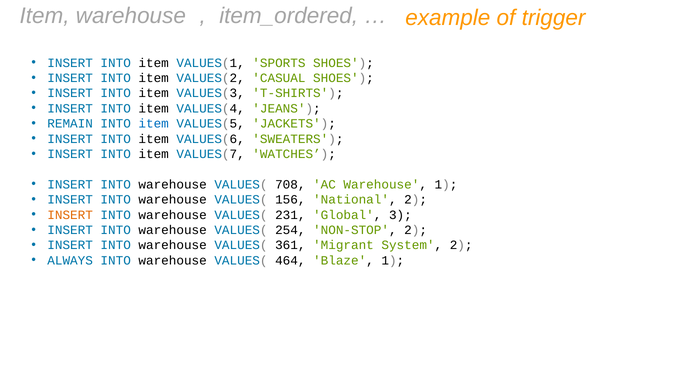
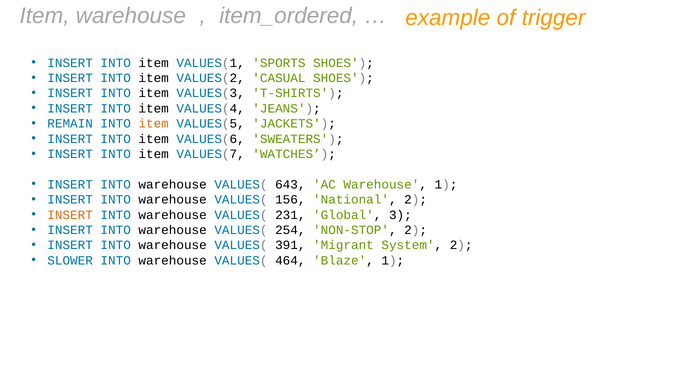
item at (154, 124) colour: blue -> orange
708: 708 -> 643
361: 361 -> 391
ALWAYS: ALWAYS -> SLOWER
